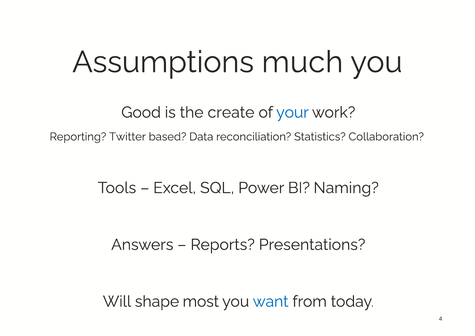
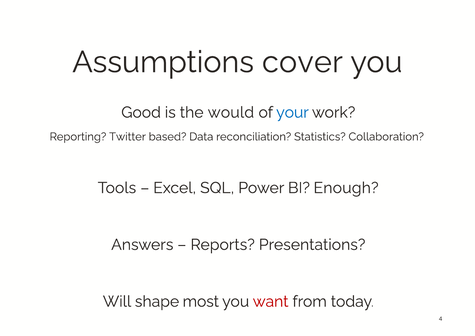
much: much -> cover
create: create -> would
Naming: Naming -> Enough
want colour: blue -> red
